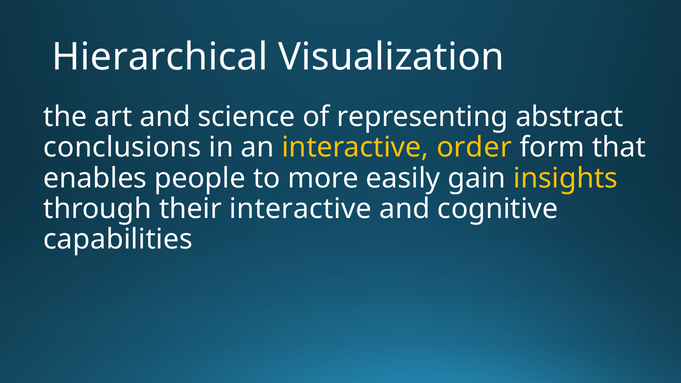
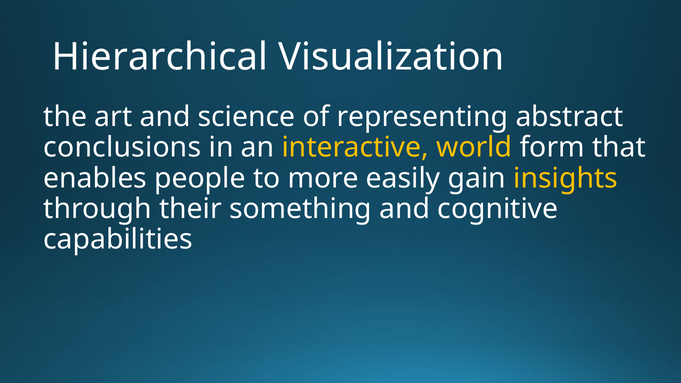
order: order -> world
their interactive: interactive -> something
